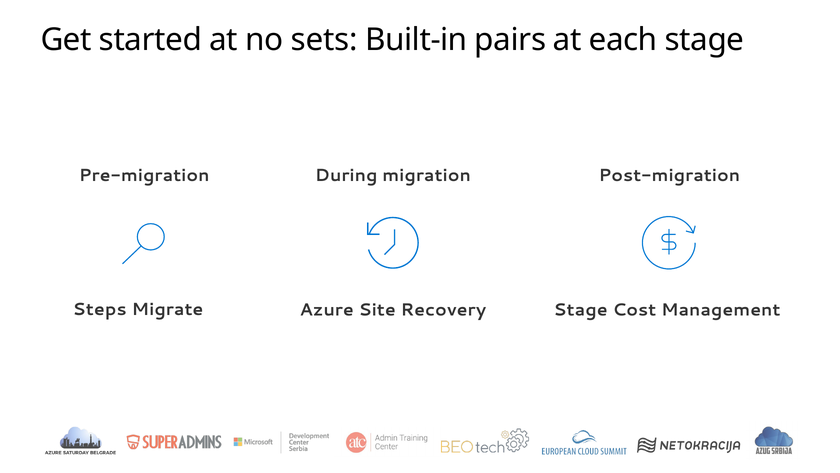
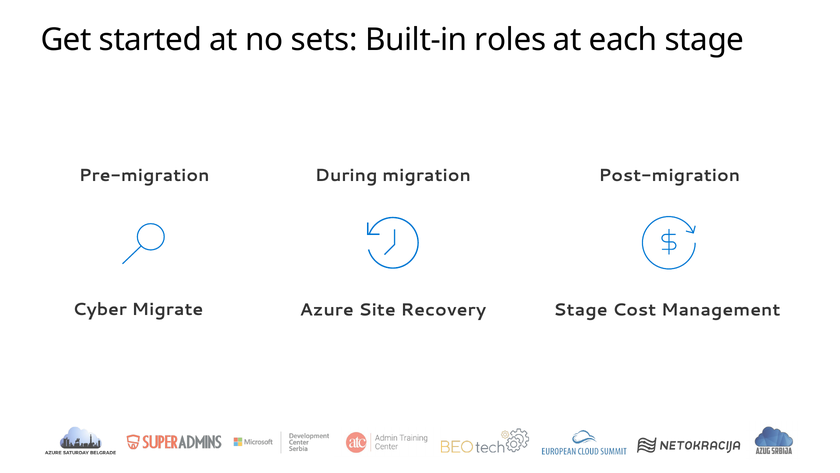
pairs: pairs -> roles
Steps: Steps -> Cyber
